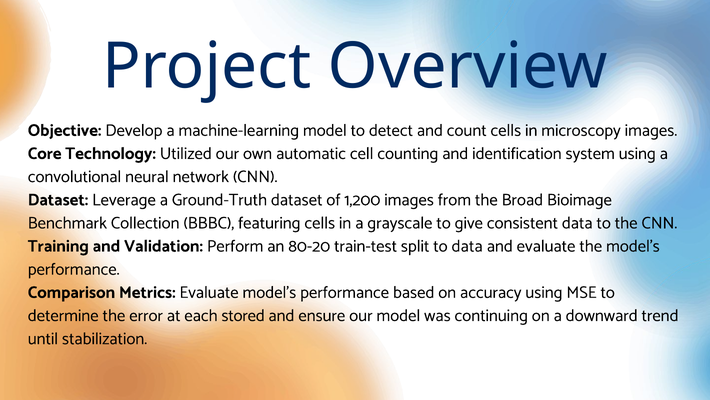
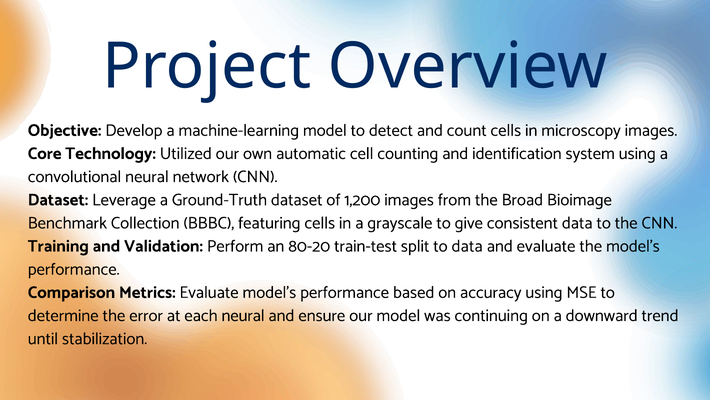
each stored: stored -> neural
